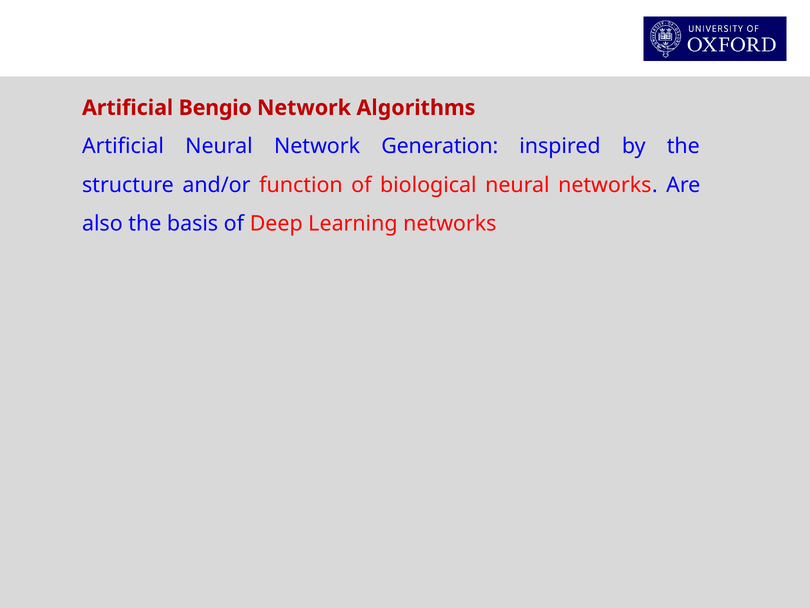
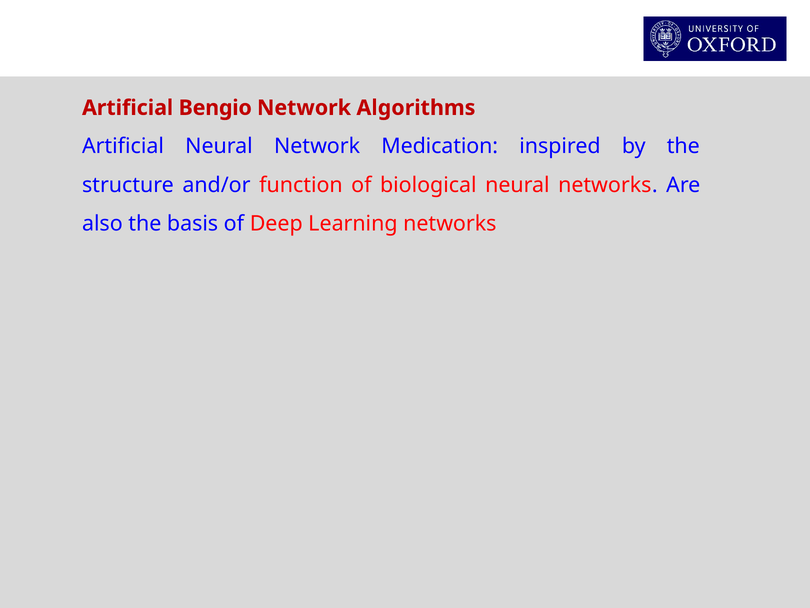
Generation: Generation -> Medication
